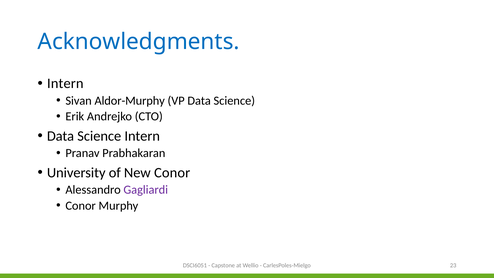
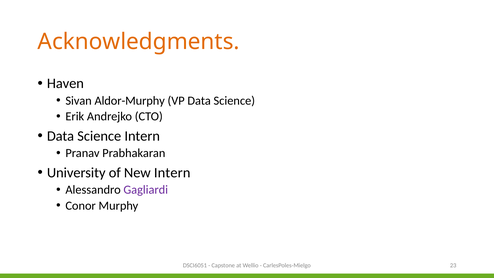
Acknowledgments colour: blue -> orange
Intern at (65, 84): Intern -> Haven
New Conor: Conor -> Intern
